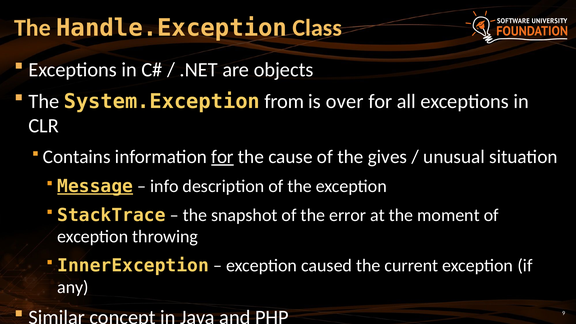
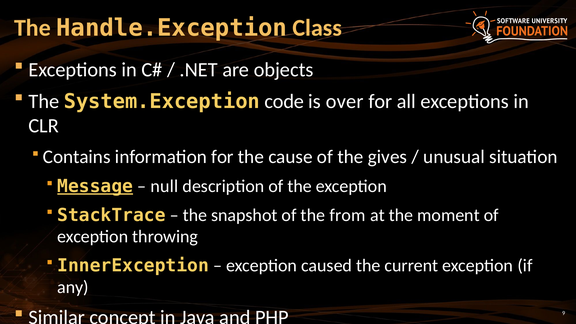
from: from -> code
for at (222, 157) underline: present -> none
info: info -> null
error: error -> from
